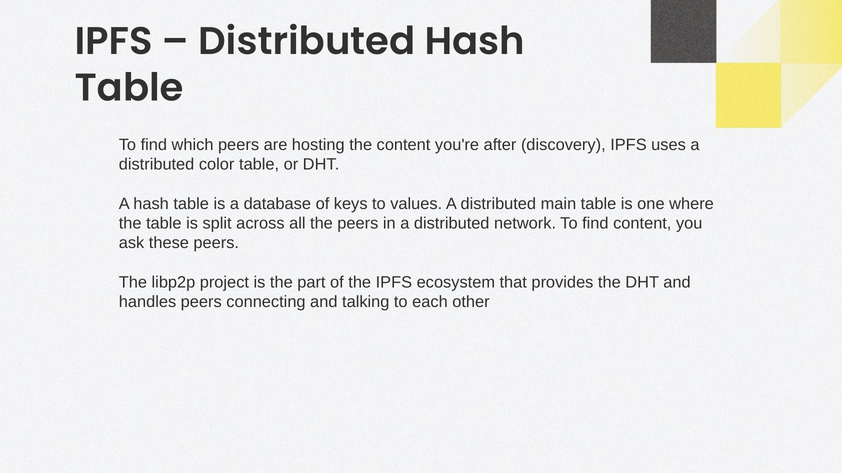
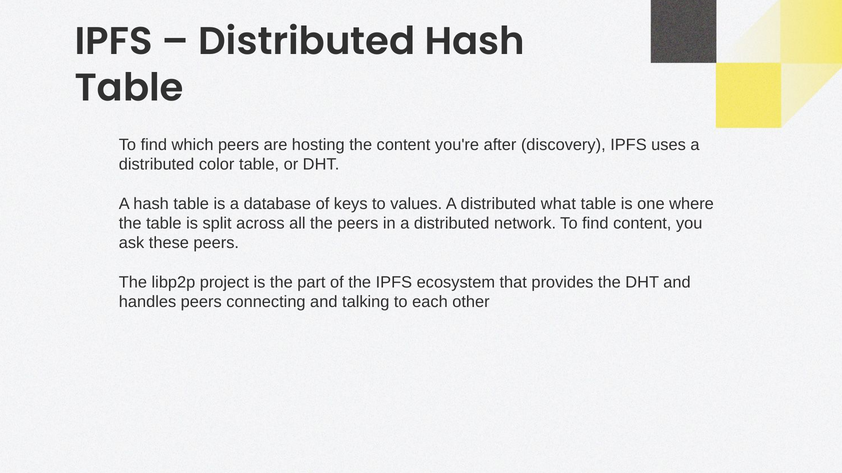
main: main -> what
